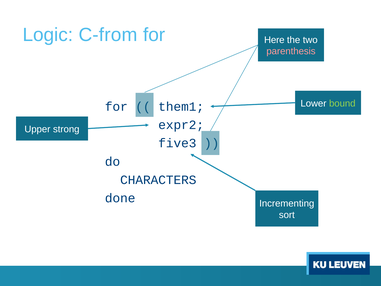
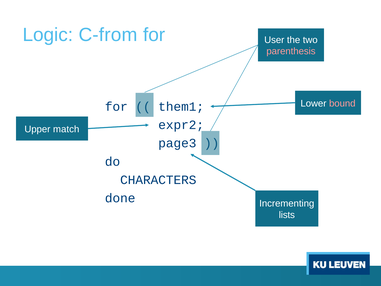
Here: Here -> User
bound colour: light green -> pink
strong: strong -> match
five3: five3 -> page3
sort: sort -> lists
